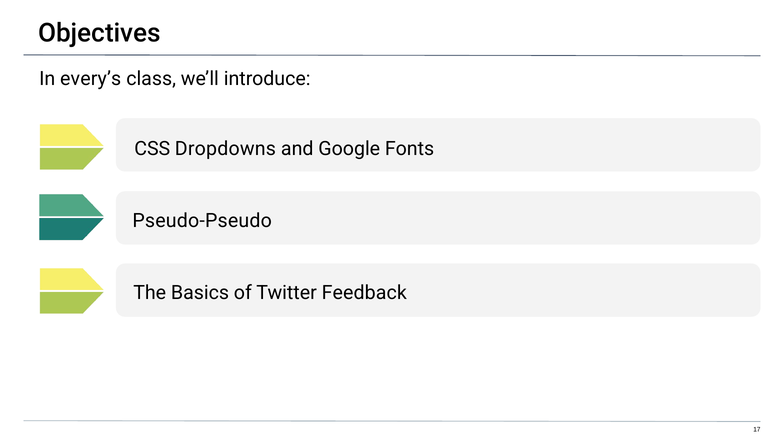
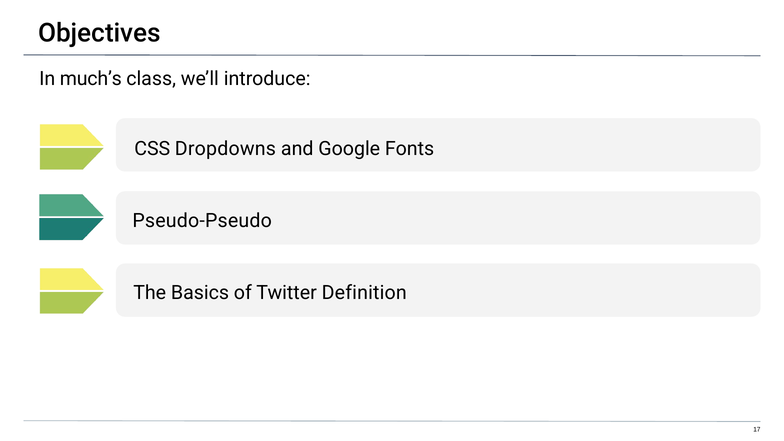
every’s: every’s -> much’s
Feedback: Feedback -> Definition
